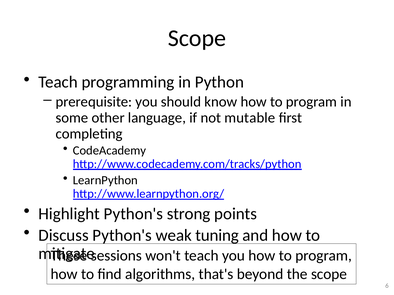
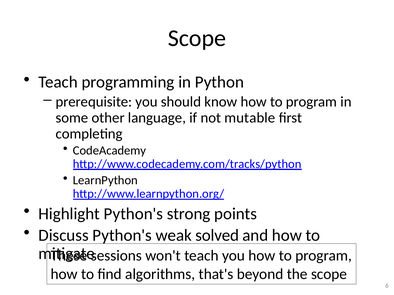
tuning: tuning -> solved
